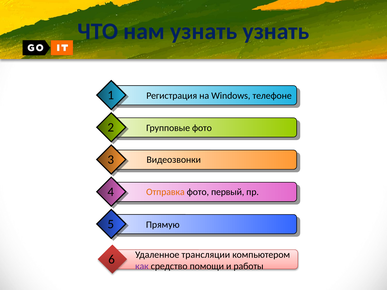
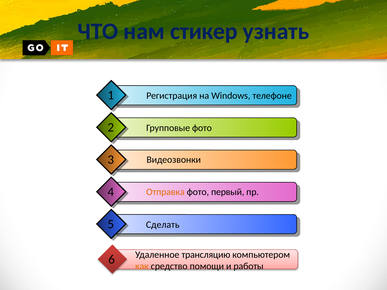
нам узнать: узнать -> стикер
Прямую: Прямую -> Сделать
трансляции: трансляции -> трансляцию
как colour: purple -> orange
